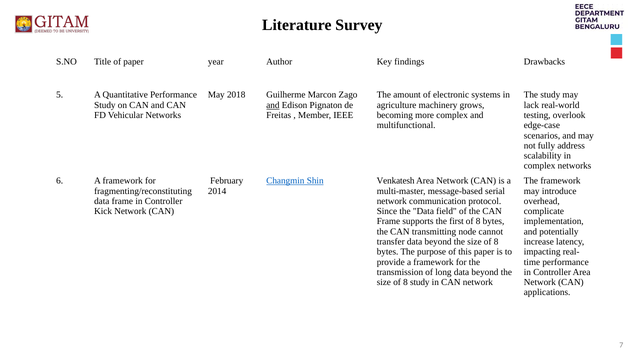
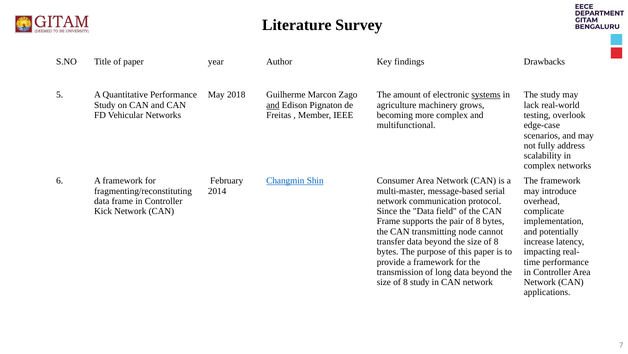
systems underline: none -> present
Venkatesh: Venkatesh -> Consumer
first: first -> pair
